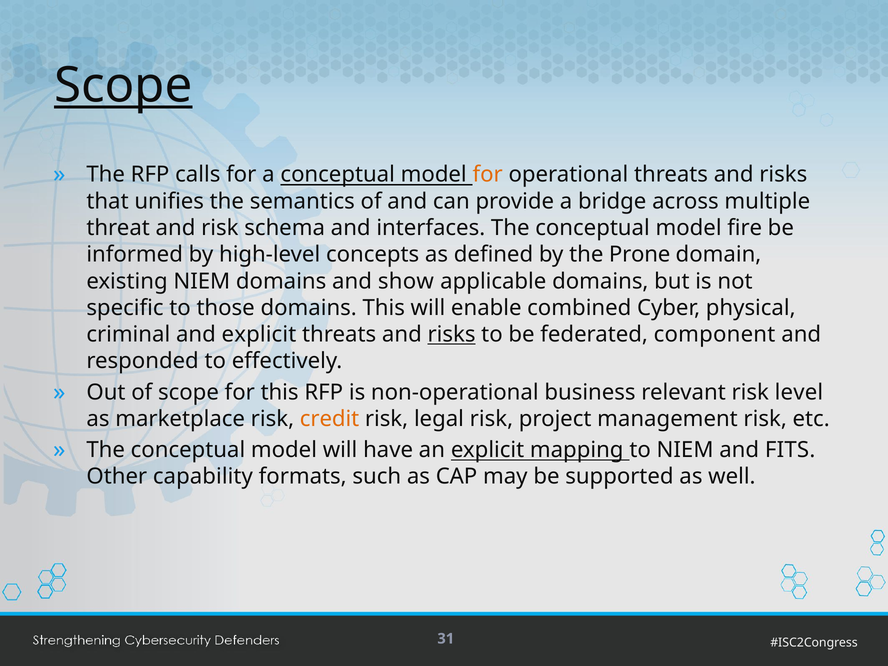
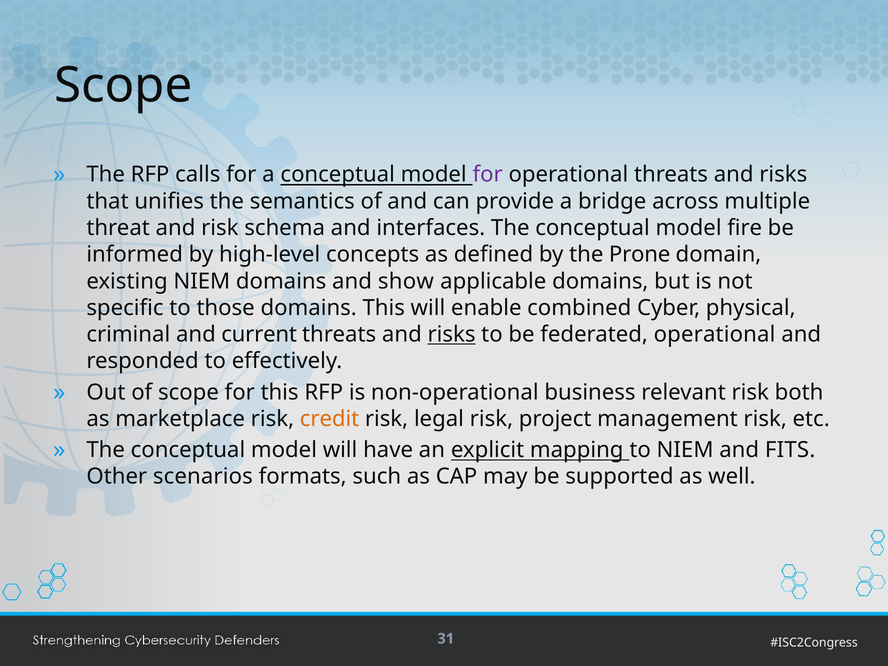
Scope at (123, 86) underline: present -> none
for at (488, 175) colour: orange -> purple
and explicit: explicit -> current
federated component: component -> operational
level: level -> both
capability: capability -> scenarios
